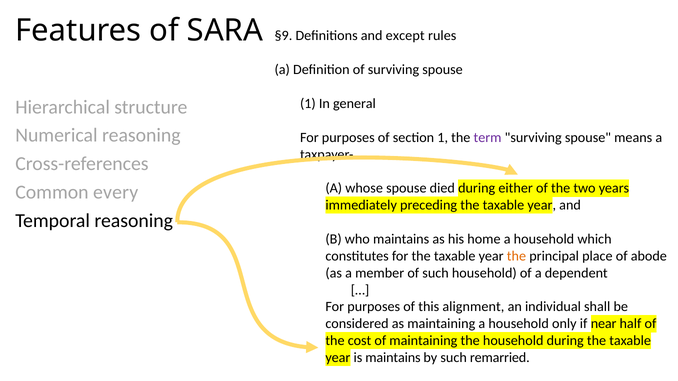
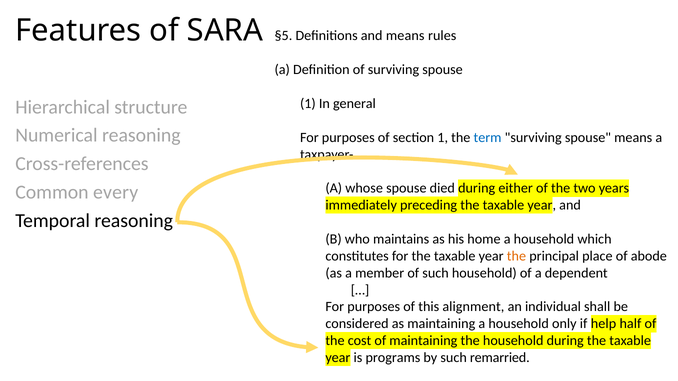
§9: §9 -> §5
and except: except -> means
term colour: purple -> blue
near: near -> help
is maintains: maintains -> programs
